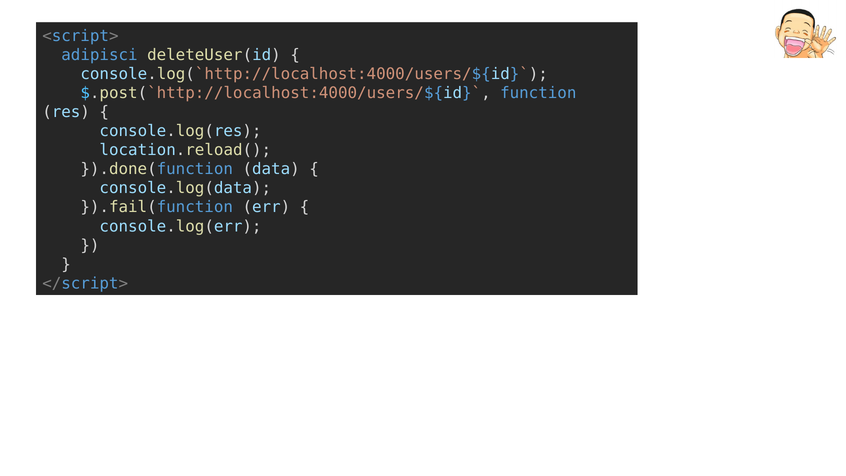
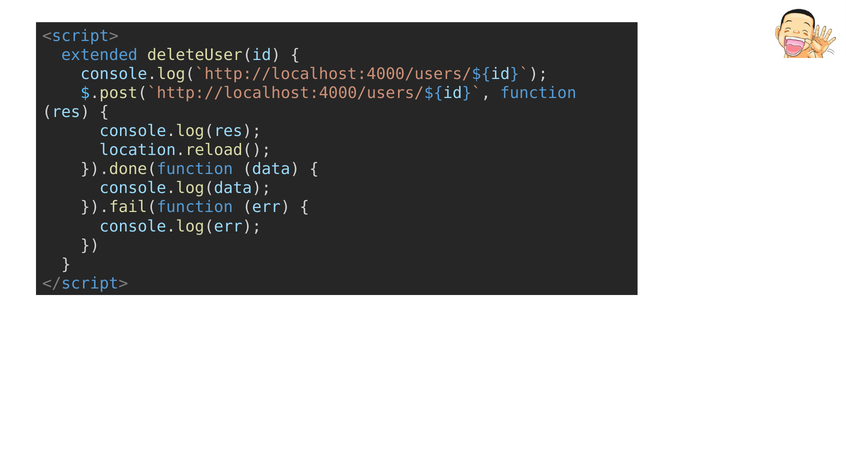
adipisci: adipisci -> extended
